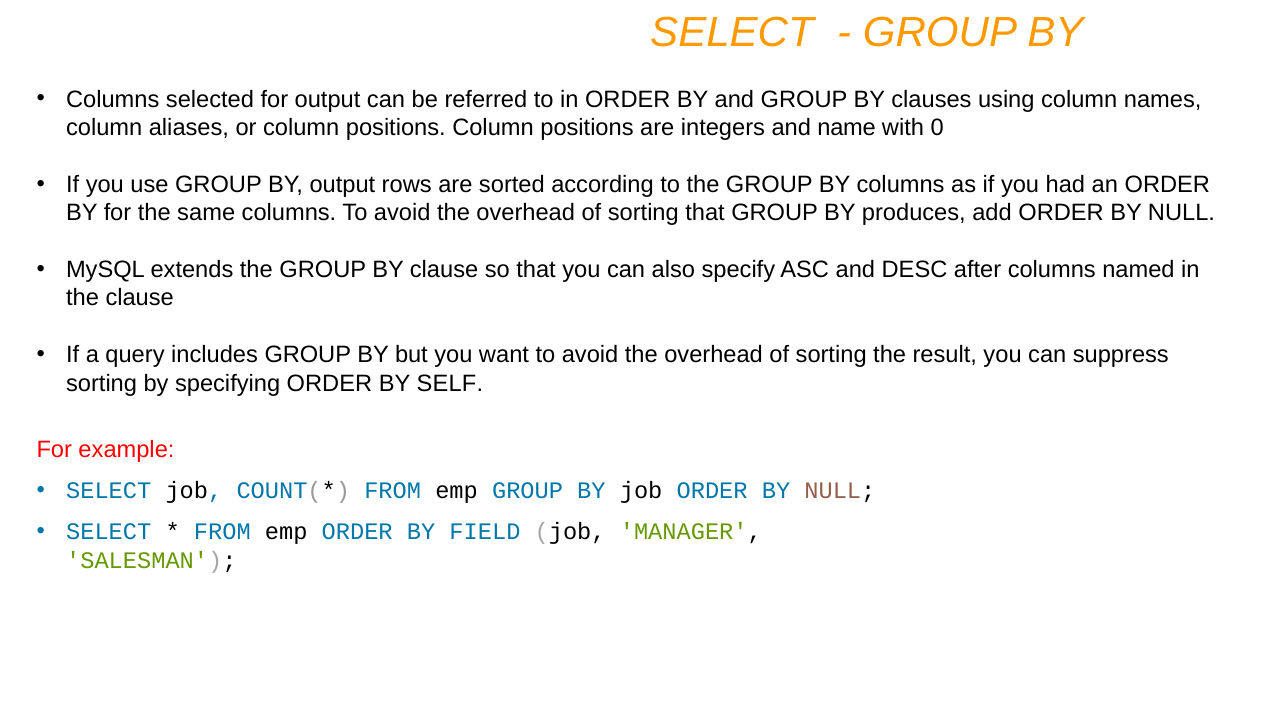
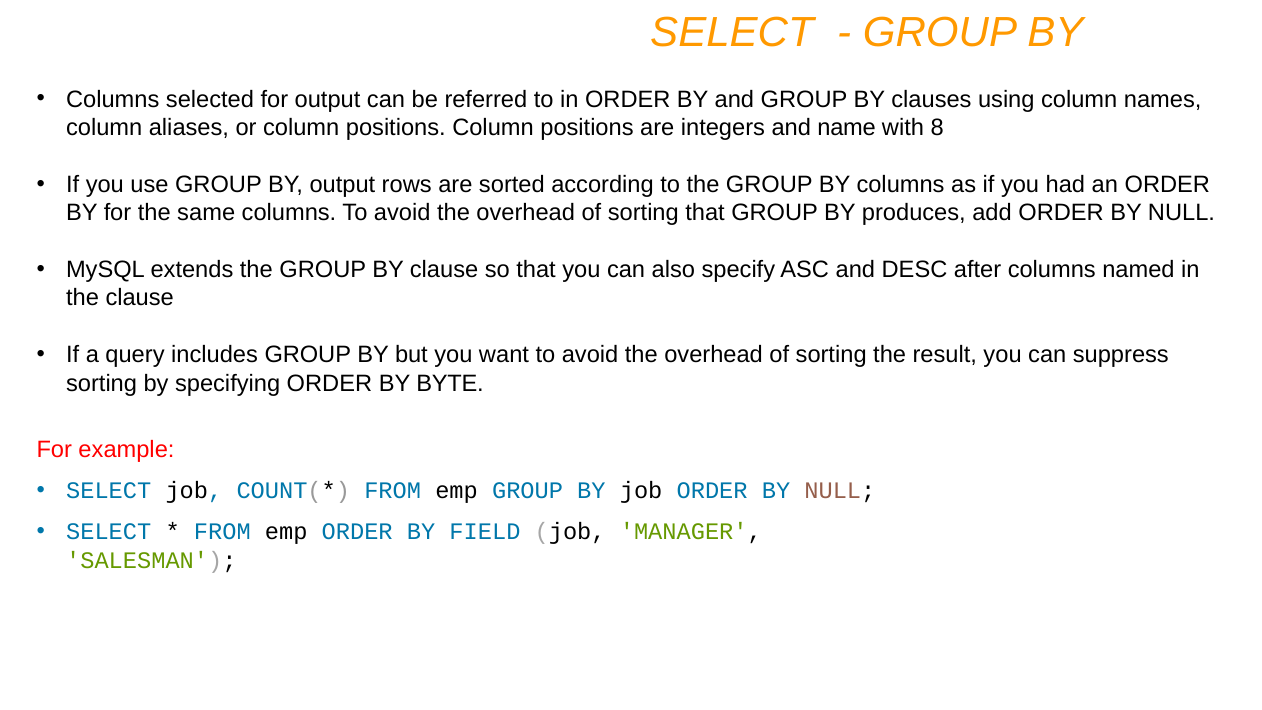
0: 0 -> 8
SELF: SELF -> BYTE
